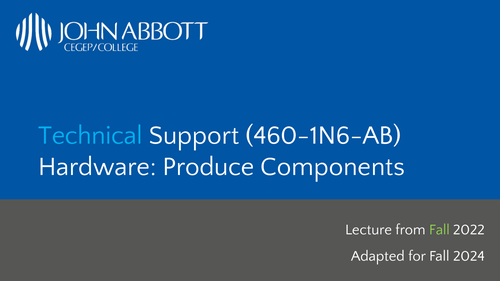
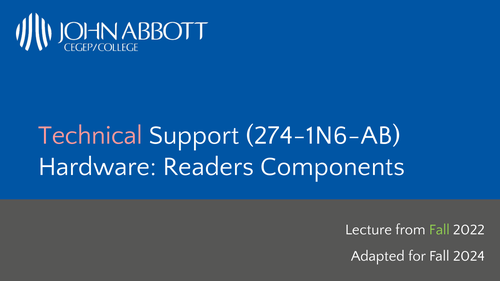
Technical colour: light blue -> pink
460-1N6-AB: 460-1N6-AB -> 274-1N6-AB
Produce: Produce -> Readers
